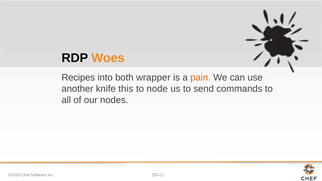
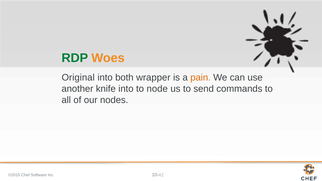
RDP colour: black -> green
Recipes: Recipes -> Original
knife this: this -> into
